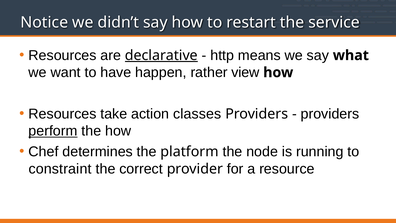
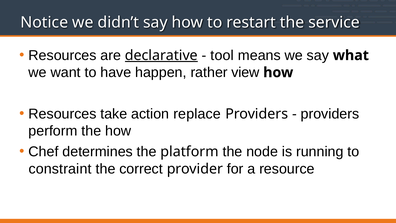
http: http -> tool
classes: classes -> replace
perform underline: present -> none
